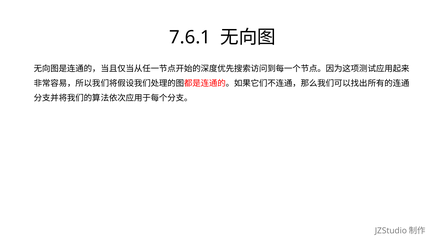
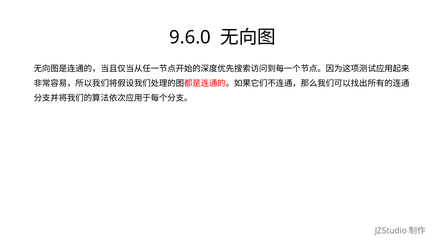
7.6.1: 7.6.1 -> 9.6.0
